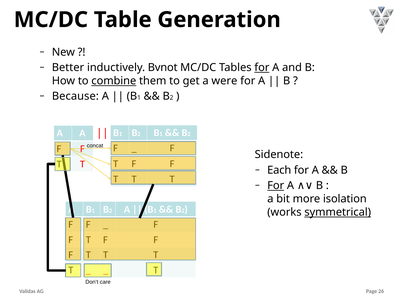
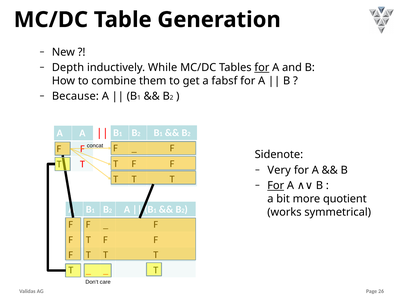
Better: Better -> Depth
Bvnot: Bvnot -> While
combine underline: present -> none
were: were -> fabsf
Each: Each -> Very
isolation: isolation -> quotient
symmetrical underline: present -> none
